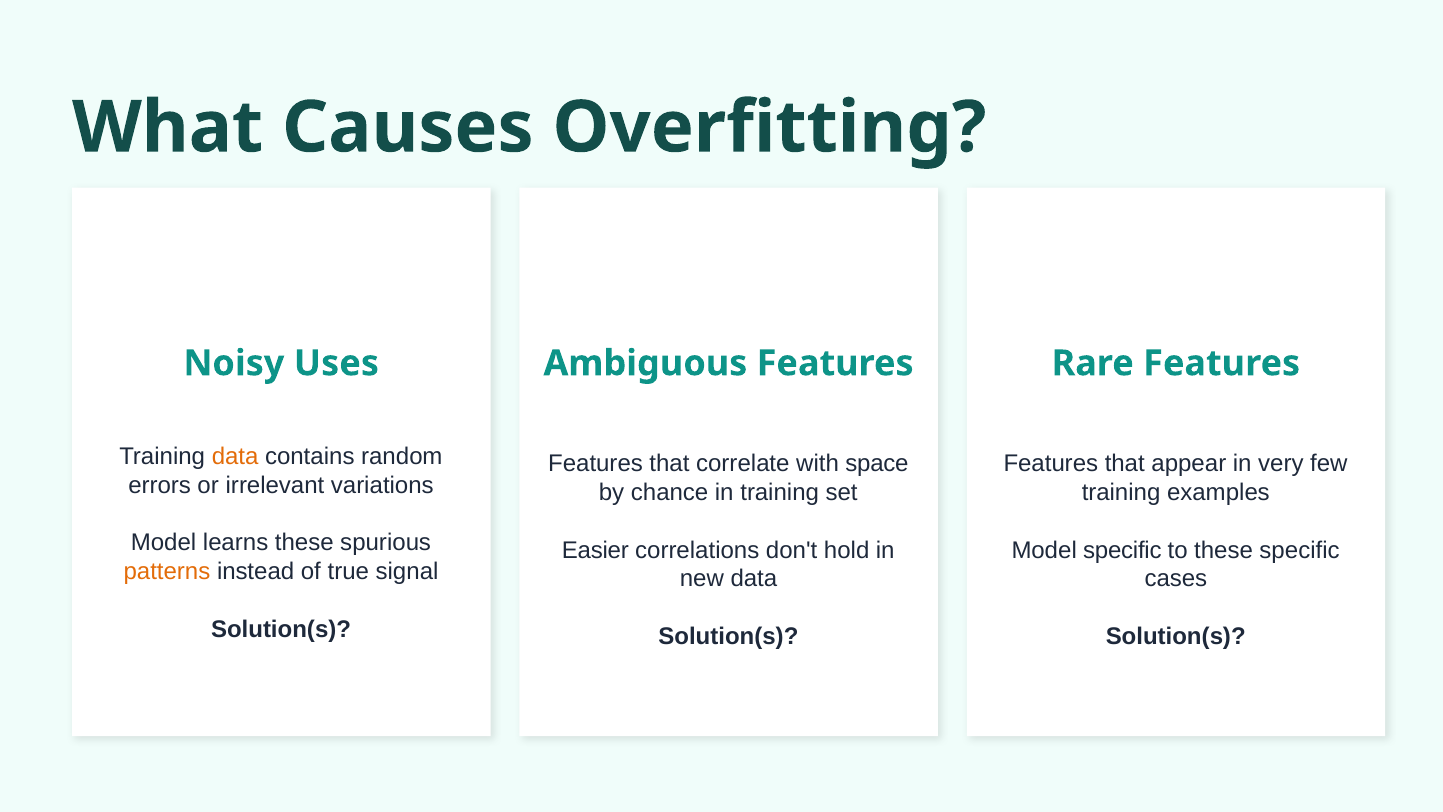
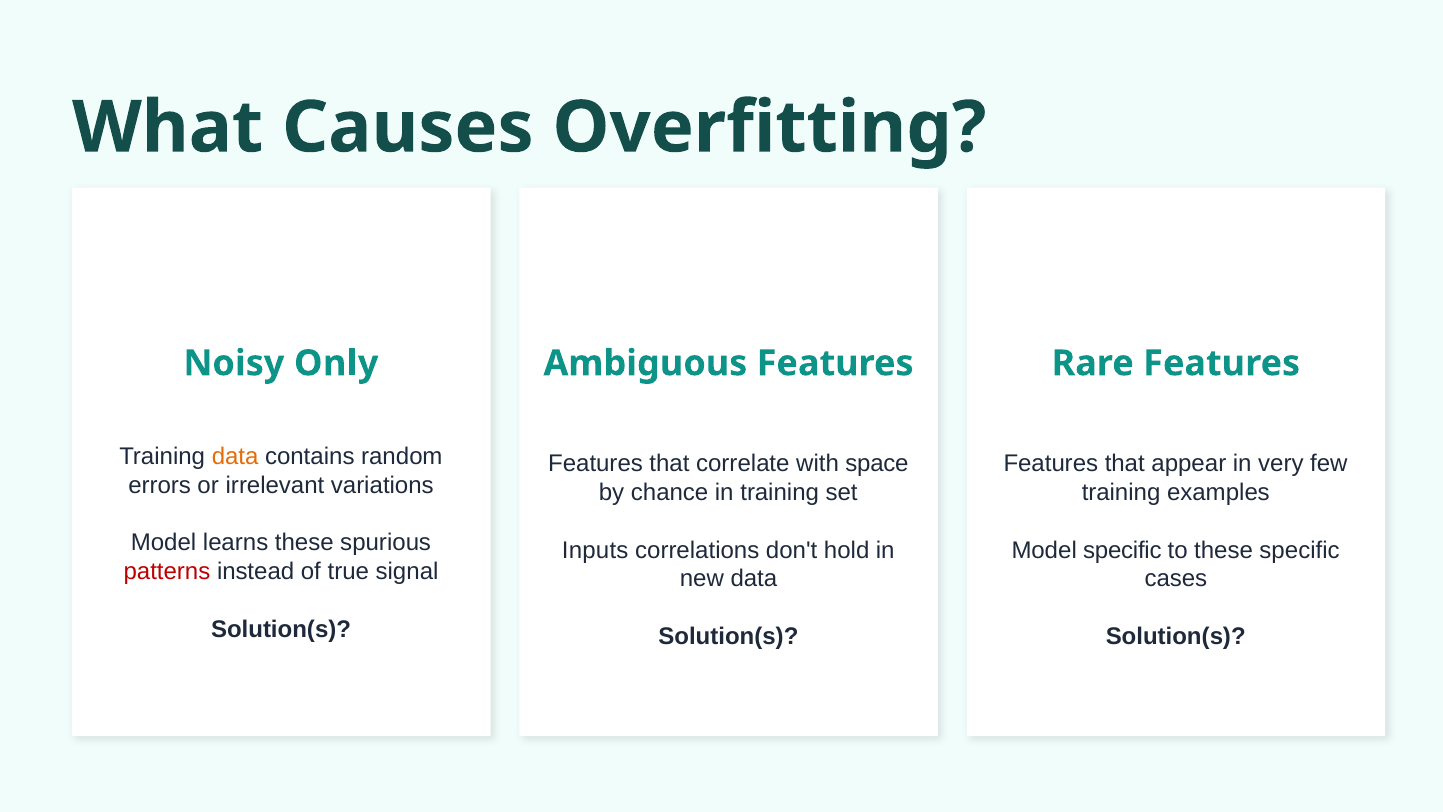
Uses: Uses -> Only
Easier: Easier -> Inputs
patterns colour: orange -> red
